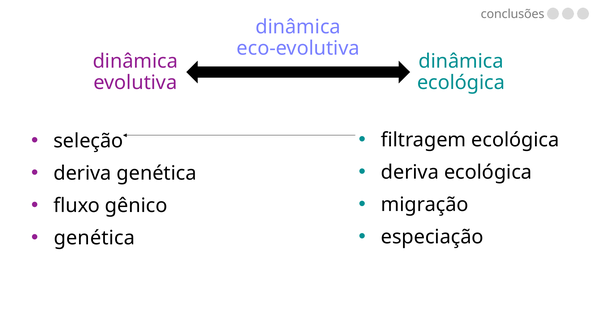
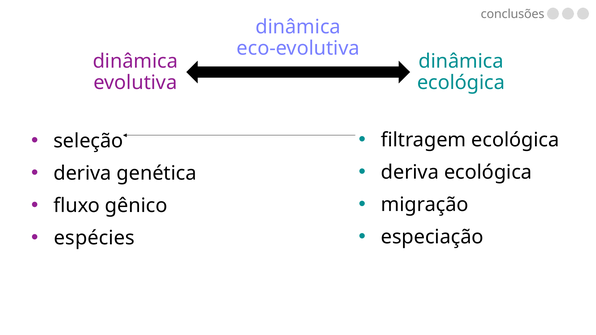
genética at (94, 238): genética -> espécies
